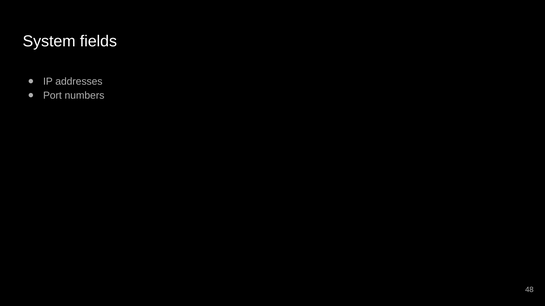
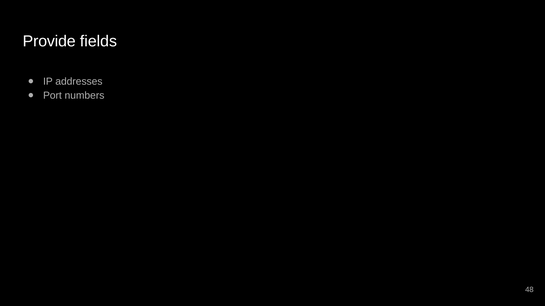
System: System -> Provide
